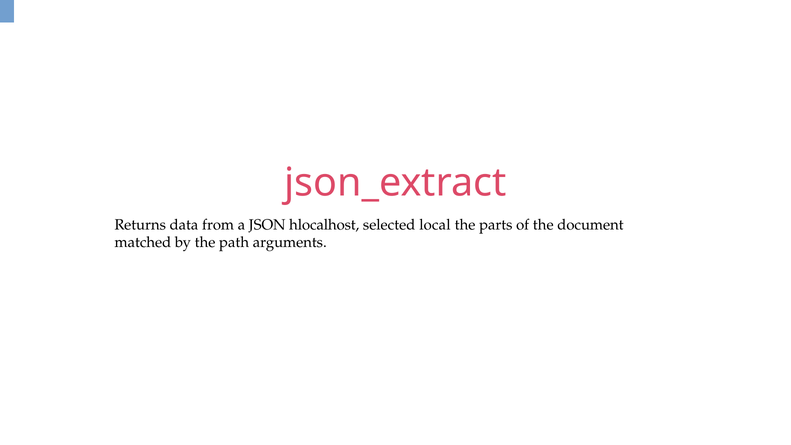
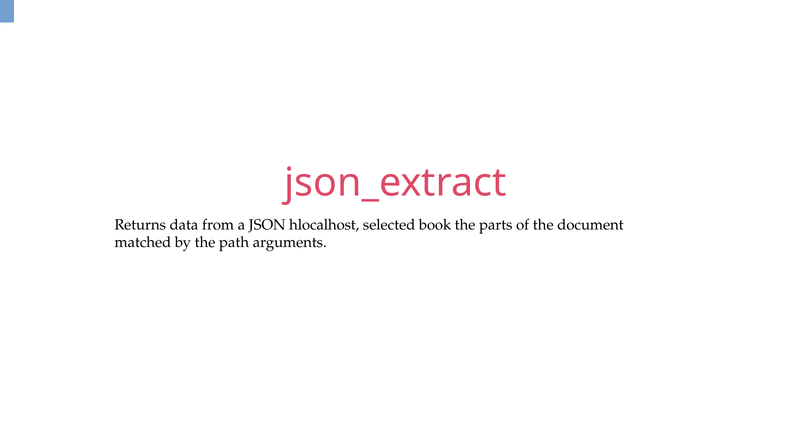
local: local -> book
